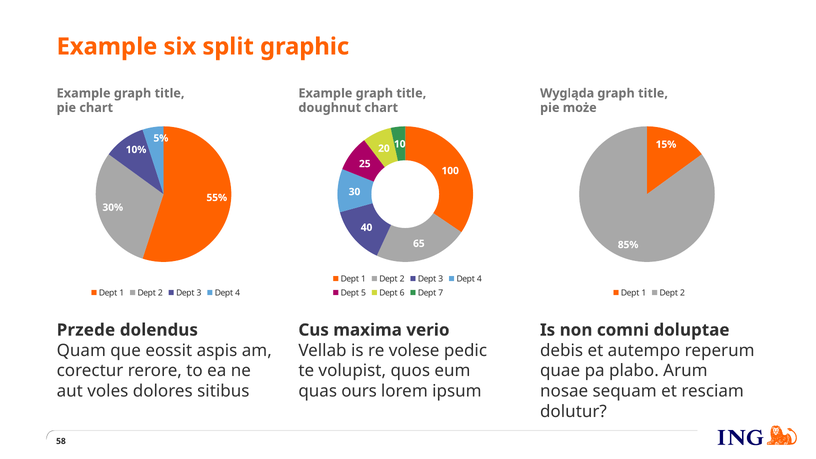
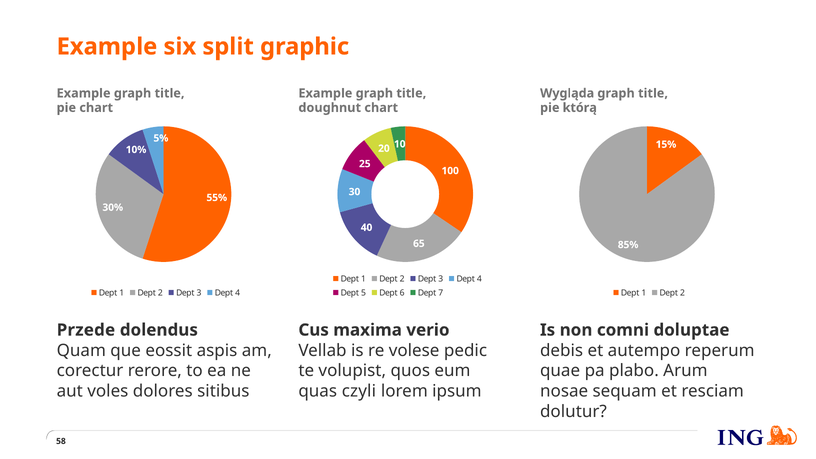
może: może -> którą
ours: ours -> czyli
